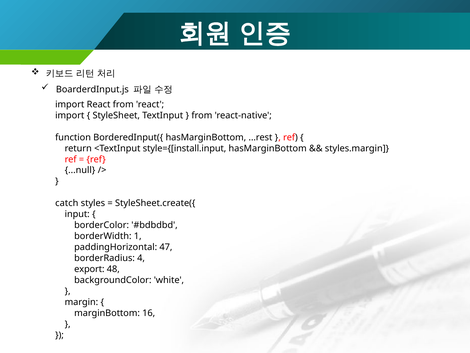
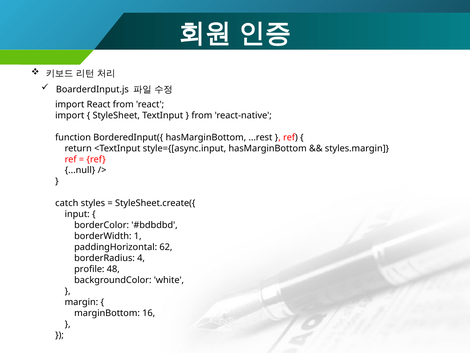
style={[install.input: style={[install.input -> style={[async.input
47: 47 -> 62
export: export -> profile
